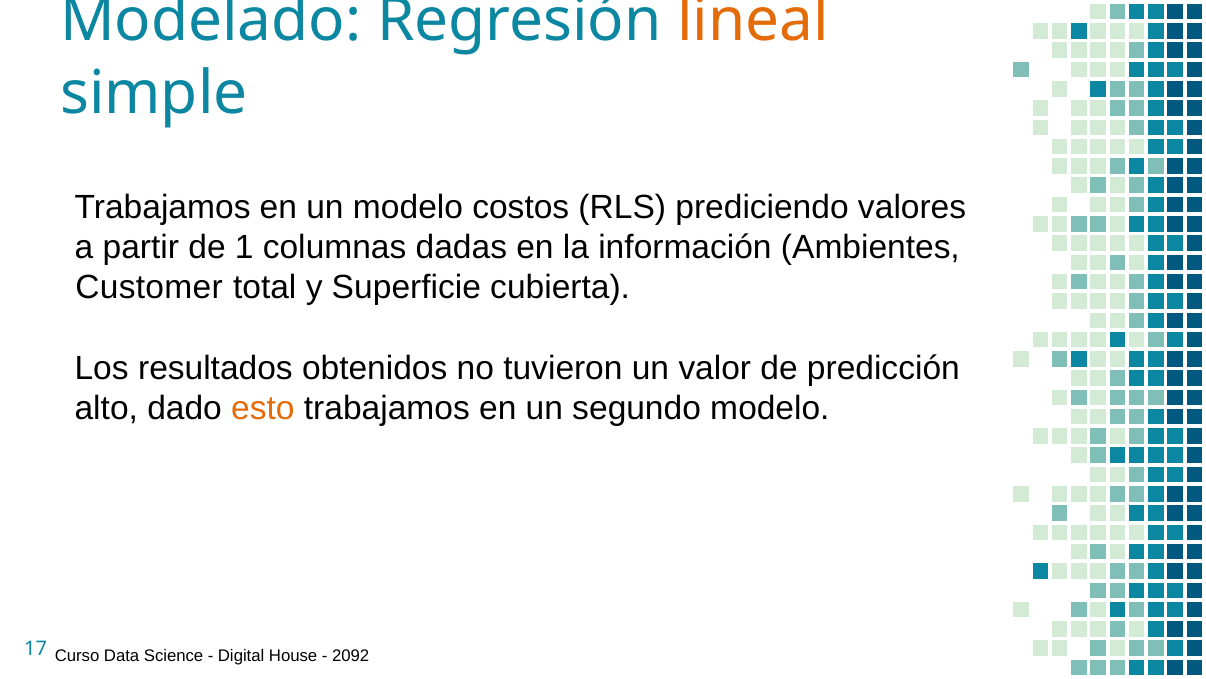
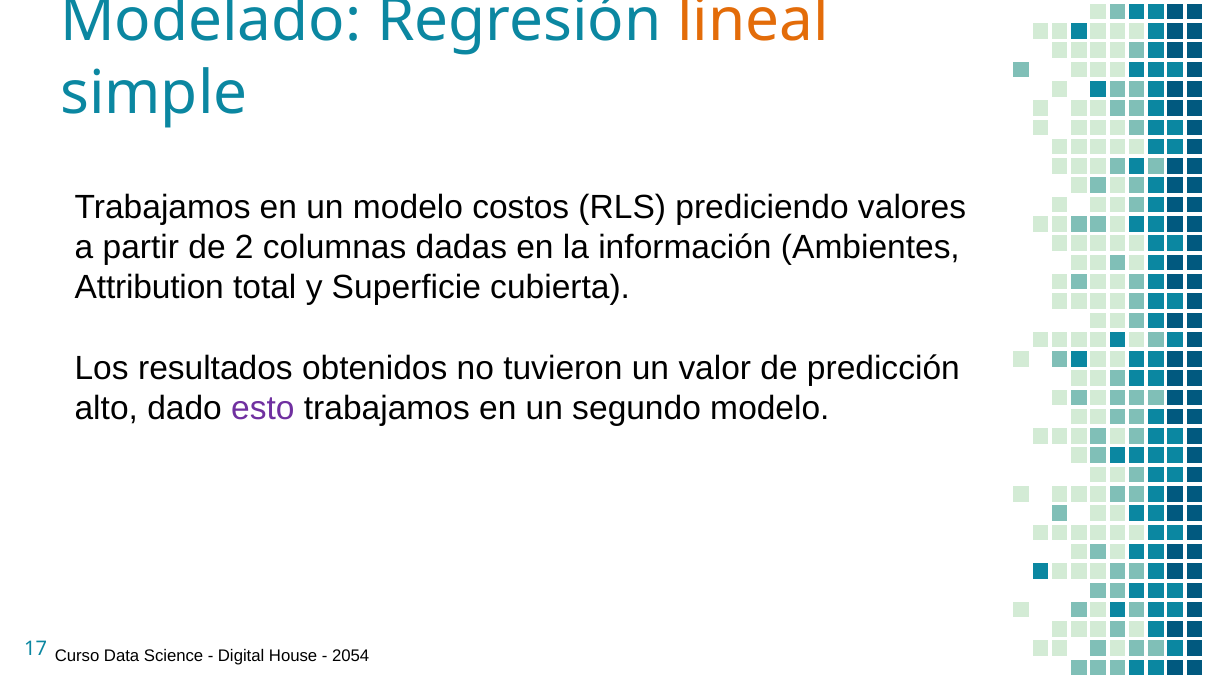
1: 1 -> 2
Customer: Customer -> Attribution
esto colour: orange -> purple
2092: 2092 -> 2054
